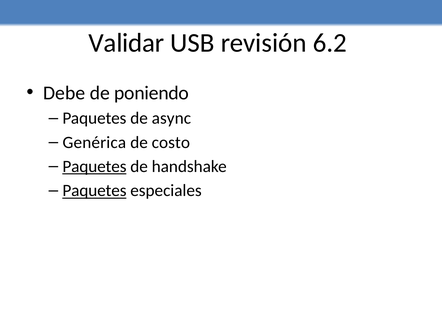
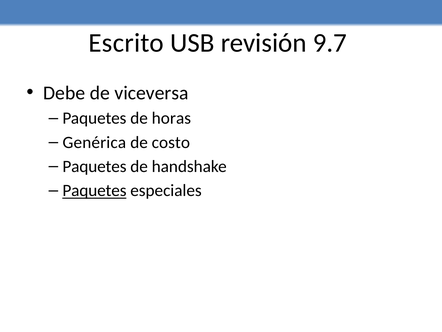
Validar: Validar -> Escrito
6.2: 6.2 -> 9.7
poniendo: poniendo -> viceversa
async: async -> horas
Paquetes at (94, 166) underline: present -> none
